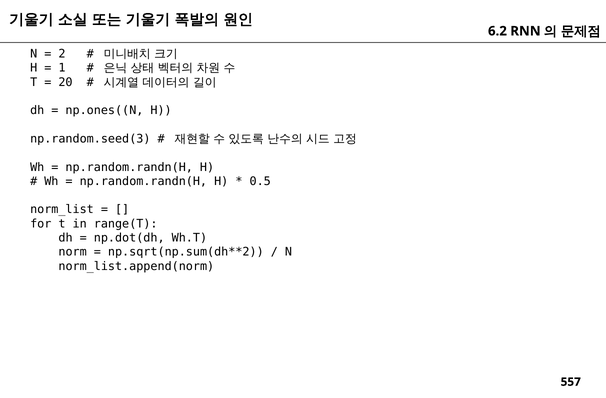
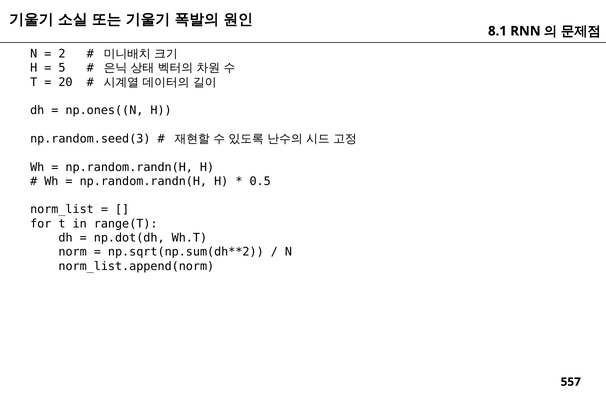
6.2: 6.2 -> 8.1
1: 1 -> 5
